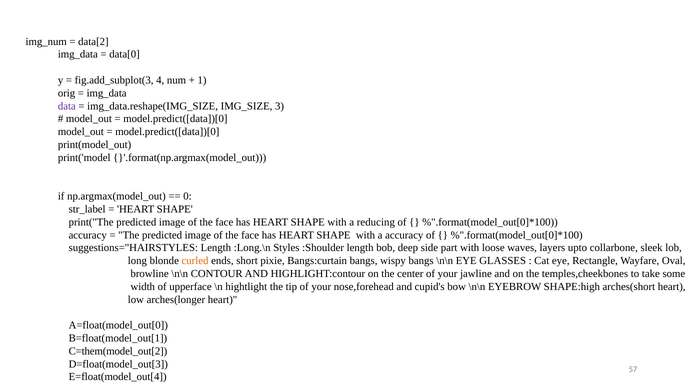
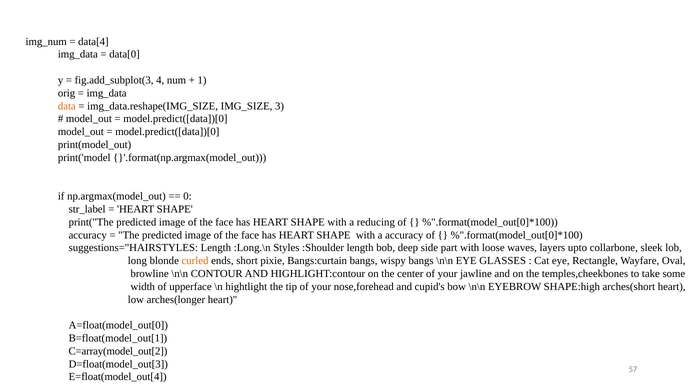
data[2: data[2 -> data[4
data colour: purple -> orange
C=them(model_out[2: C=them(model_out[2 -> C=array(model_out[2
